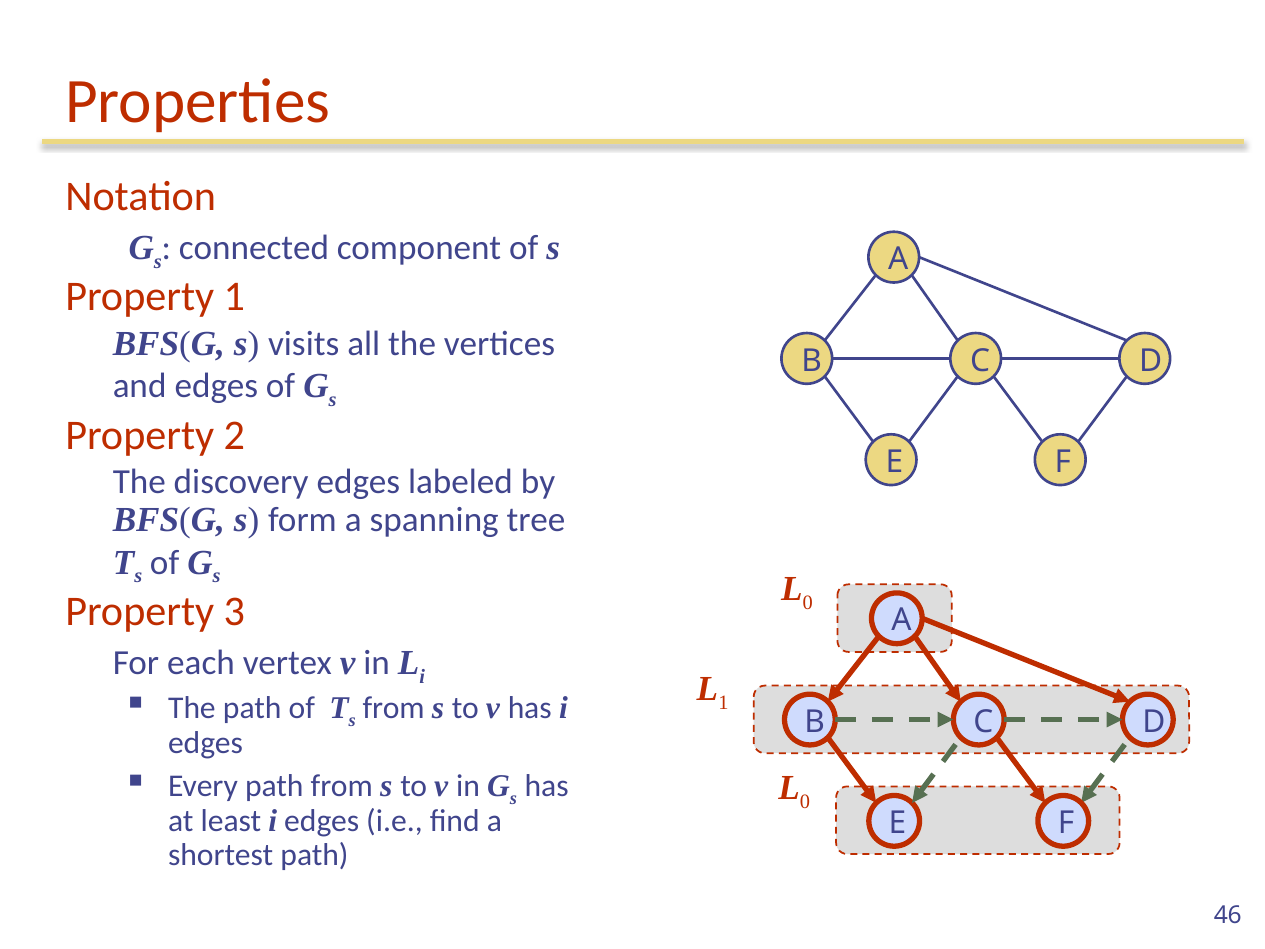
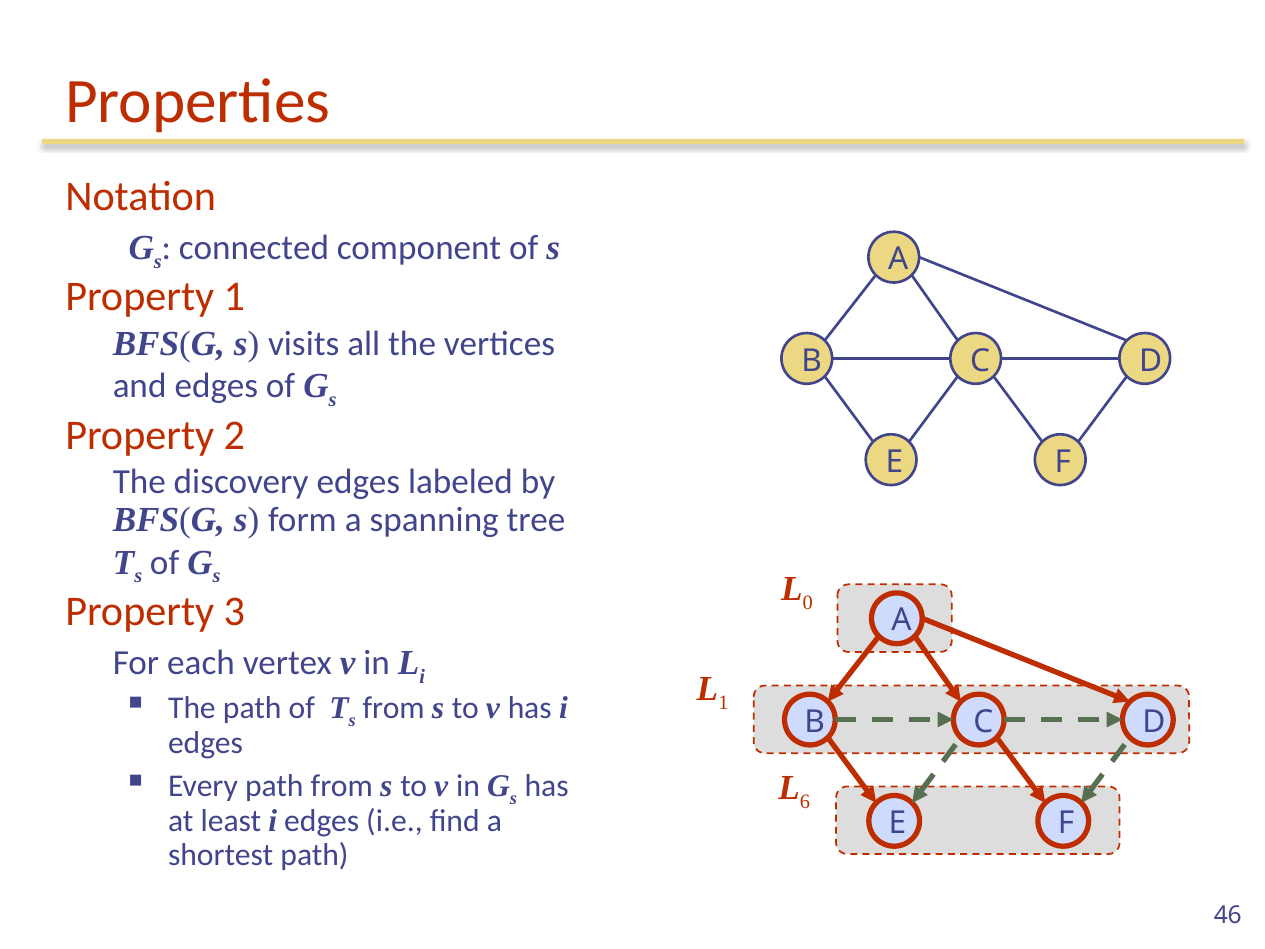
0 at (805, 802): 0 -> 6
